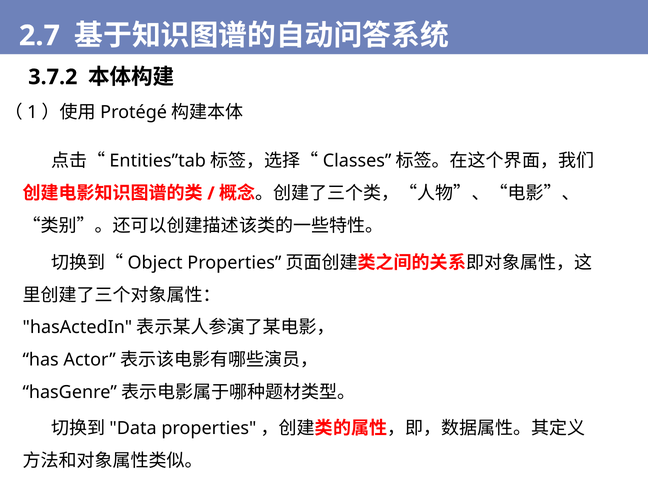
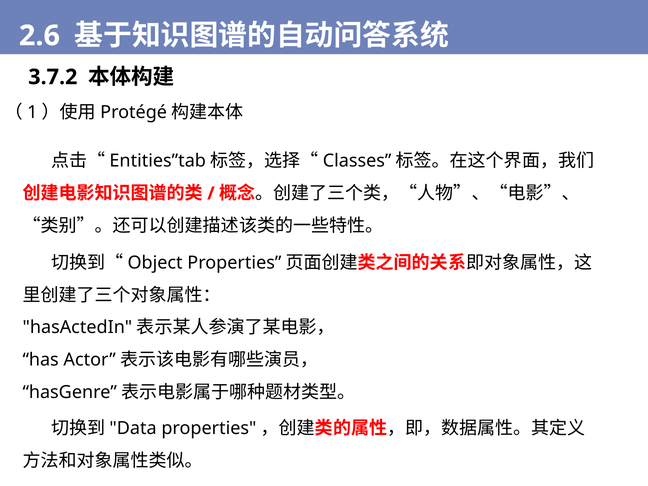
2.7: 2.7 -> 2.6
